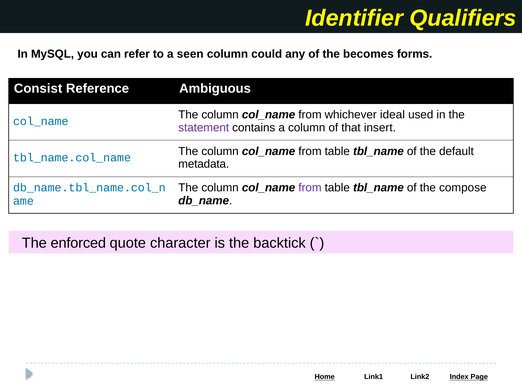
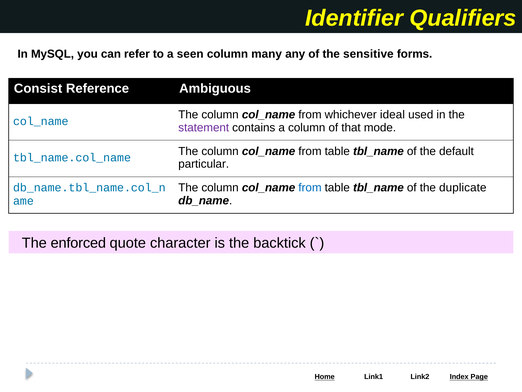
could: could -> many
becomes: becomes -> sensitive
insert: insert -> mode
metadata: metadata -> particular
from at (310, 188) colour: purple -> blue
compose: compose -> duplicate
